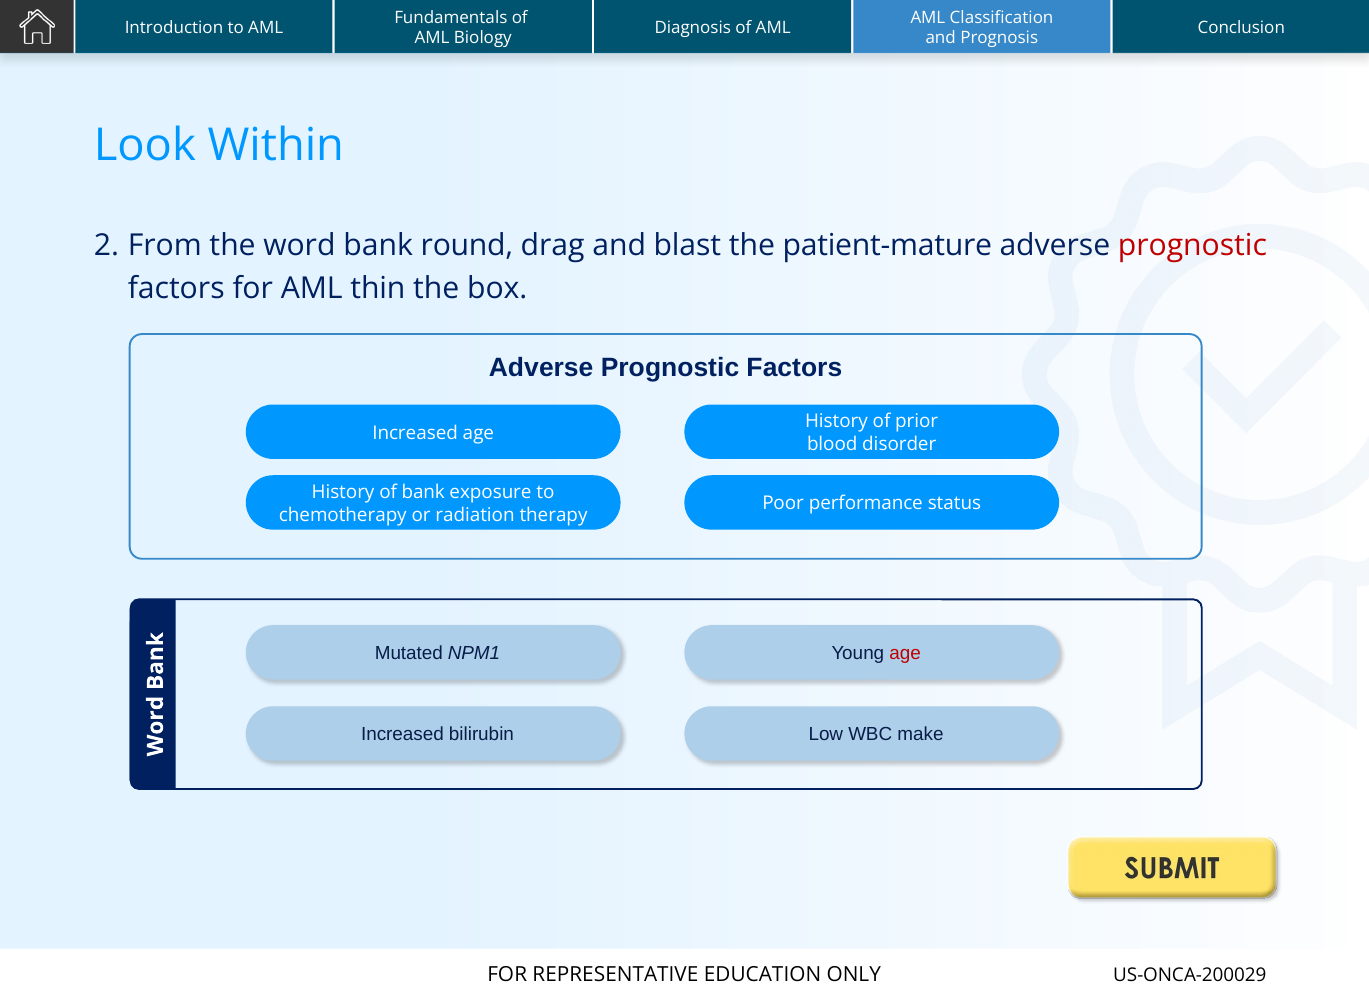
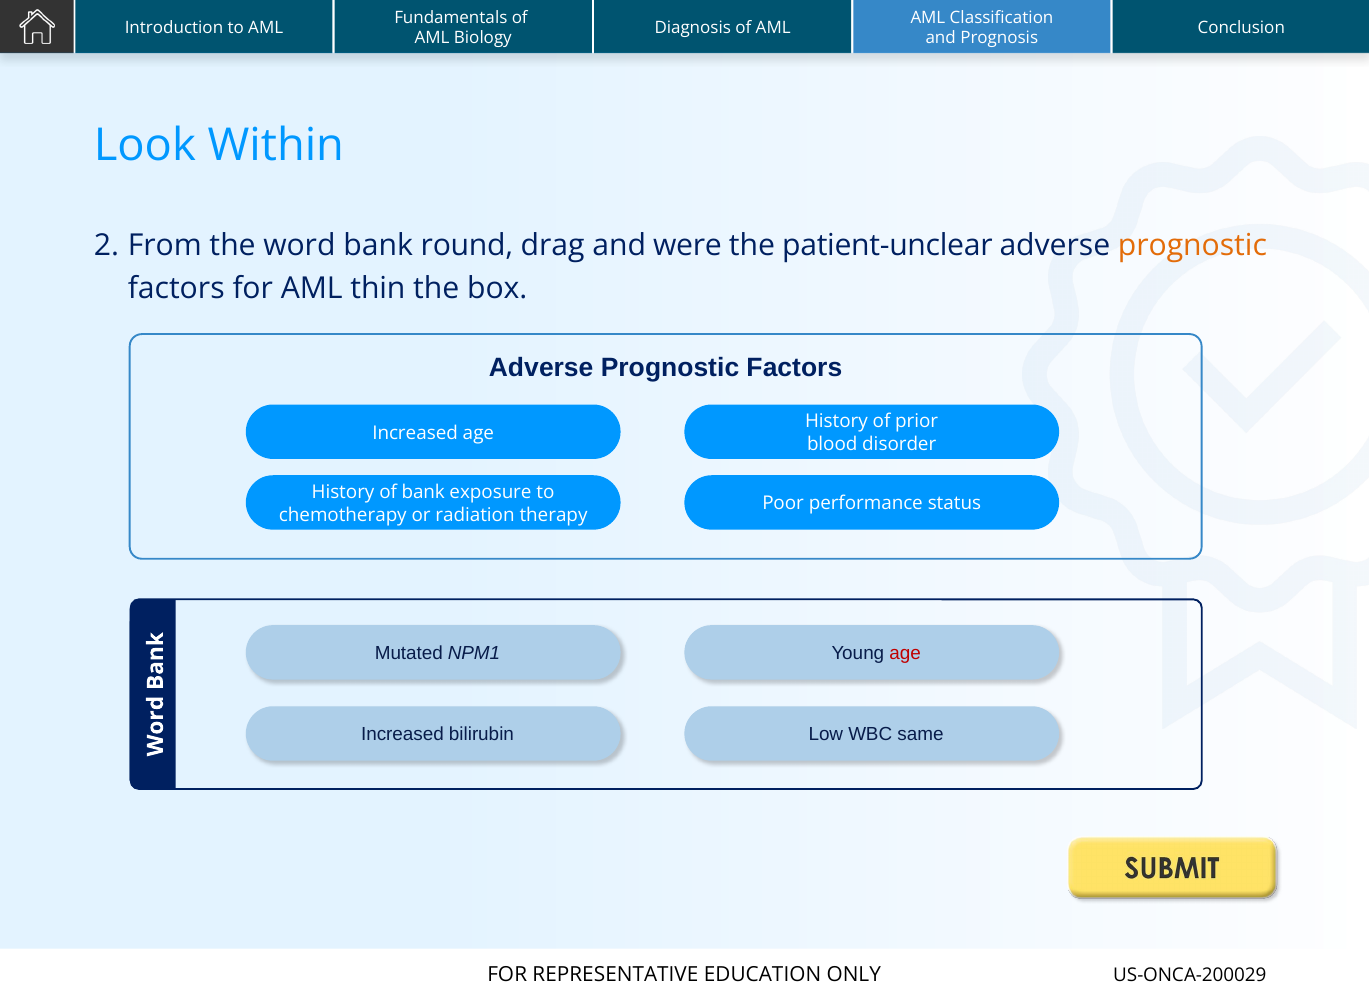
blast: blast -> were
patient-mature: patient-mature -> patient-unclear
prognostic at (1192, 245) colour: red -> orange
make: make -> same
